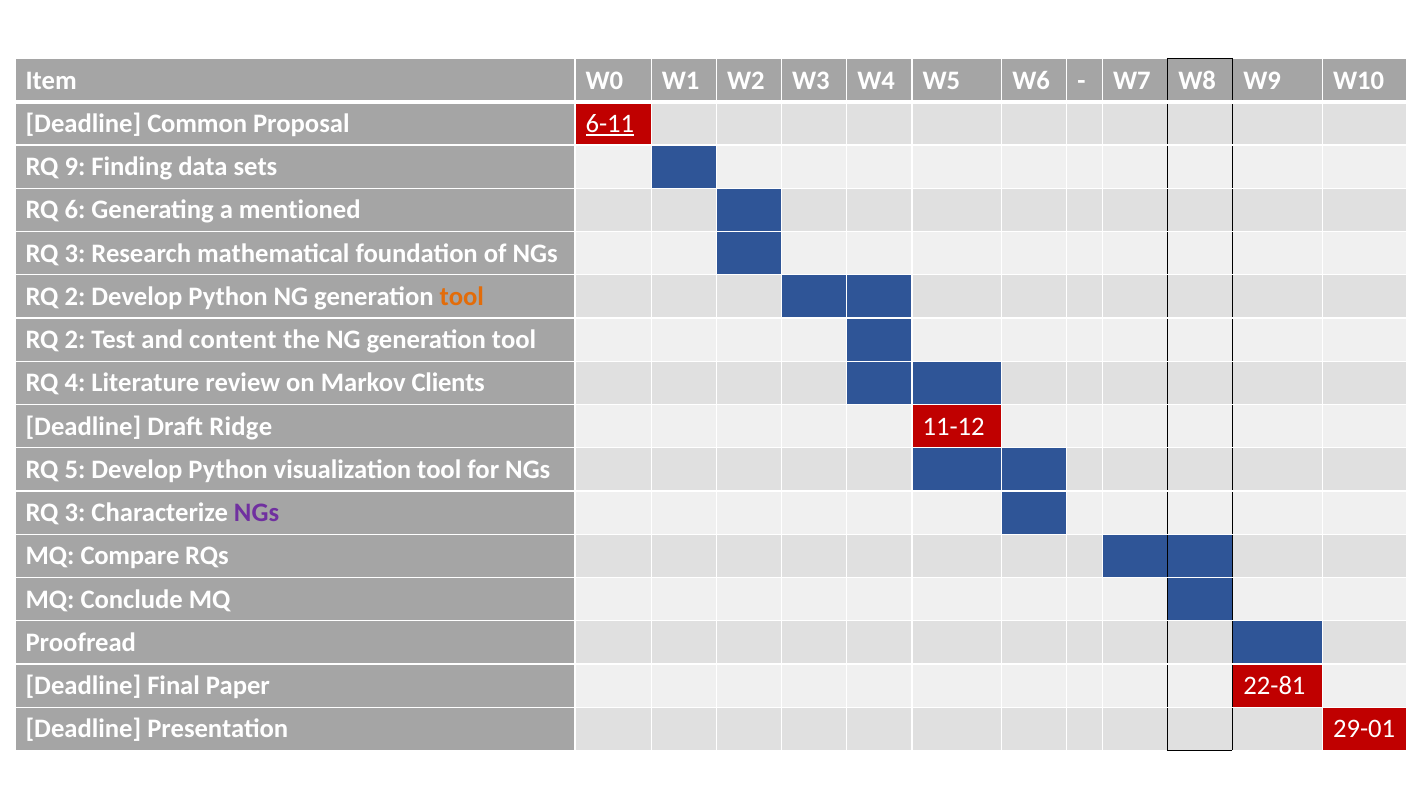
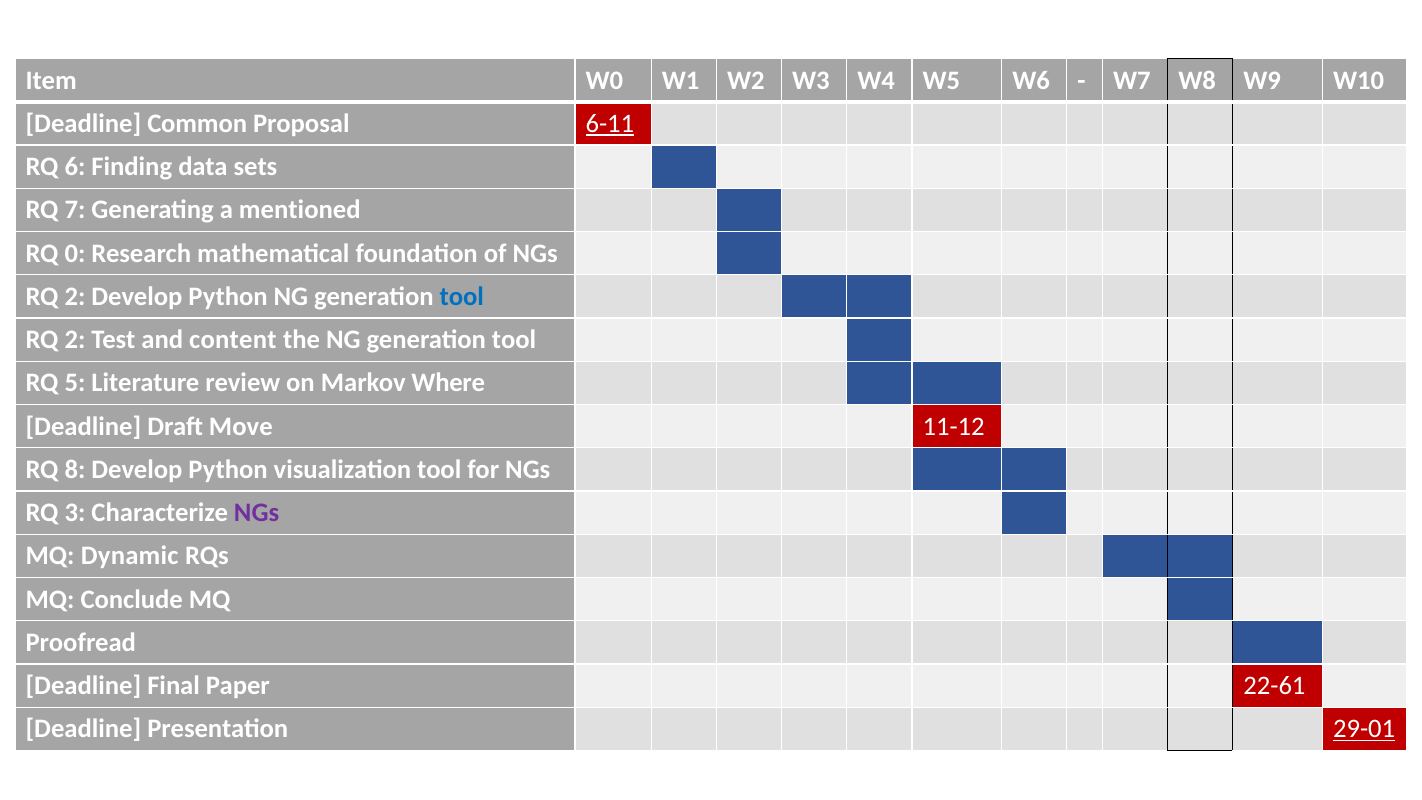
9: 9 -> 6
6: 6 -> 7
3 at (75, 253): 3 -> 0
tool at (462, 297) colour: orange -> blue
4: 4 -> 5
Clients: Clients -> Where
Ridge: Ridge -> Move
5: 5 -> 8
Compare: Compare -> Dynamic
22-81: 22-81 -> 22-61
29-01 underline: none -> present
